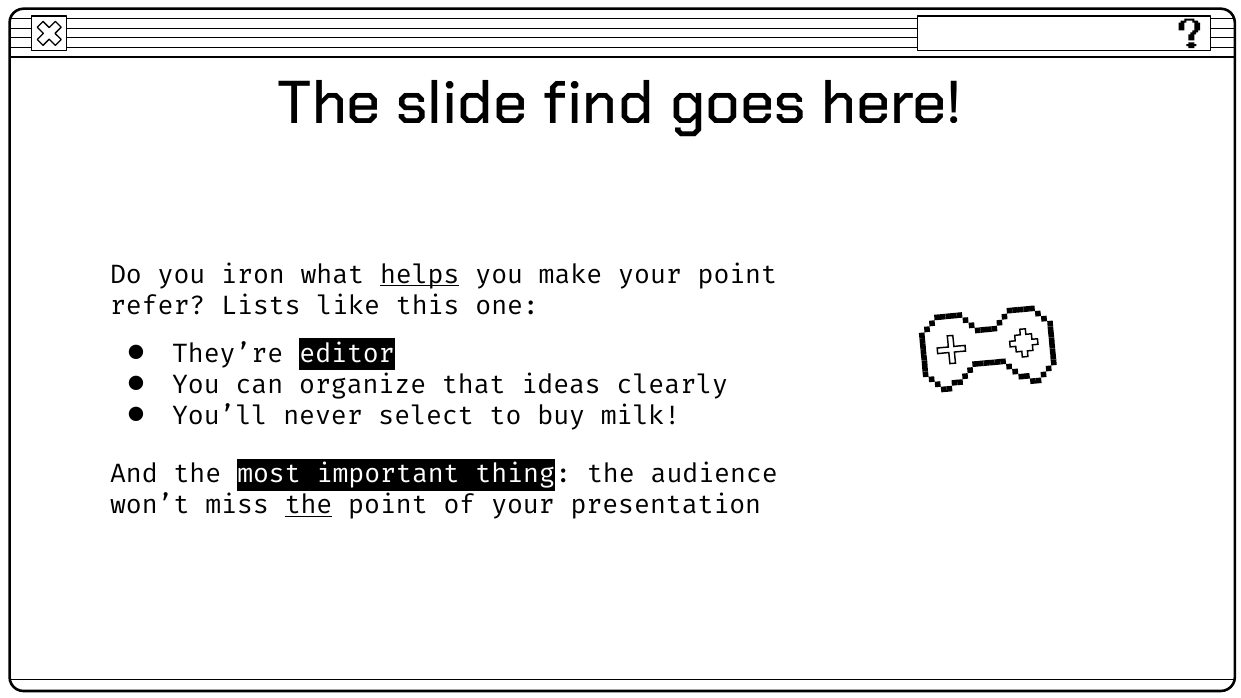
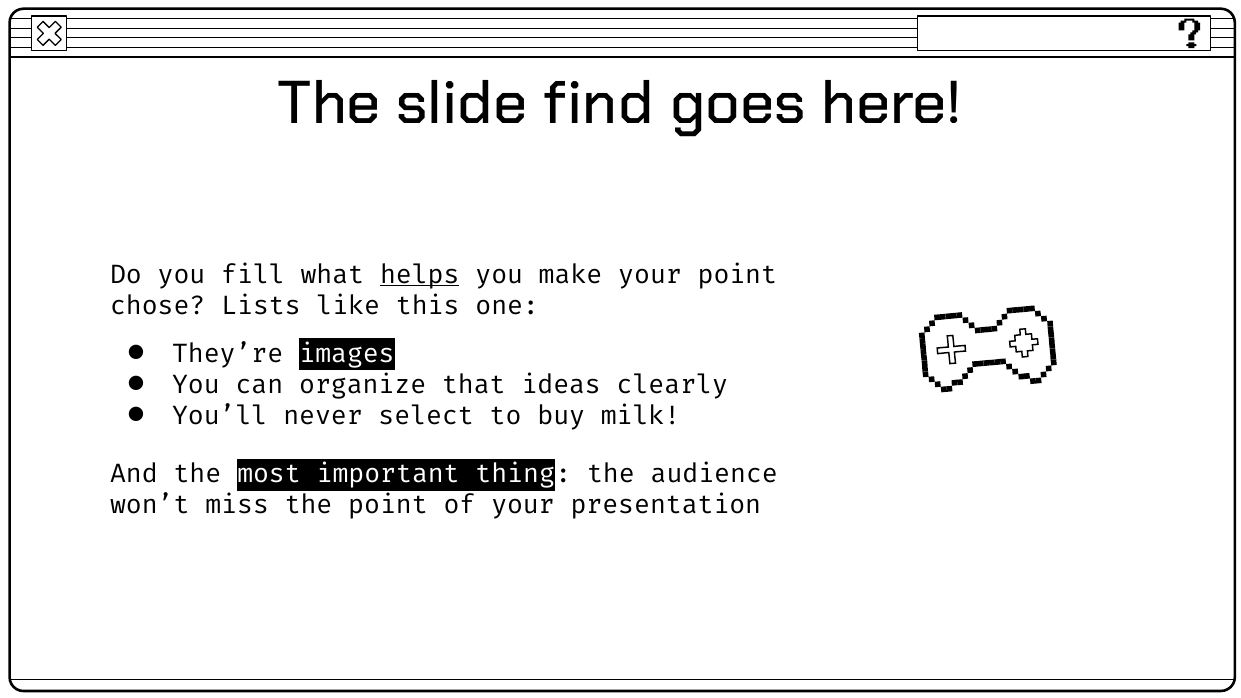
iron: iron -> fill
refer: refer -> chose
editor: editor -> images
the at (309, 505) underline: present -> none
